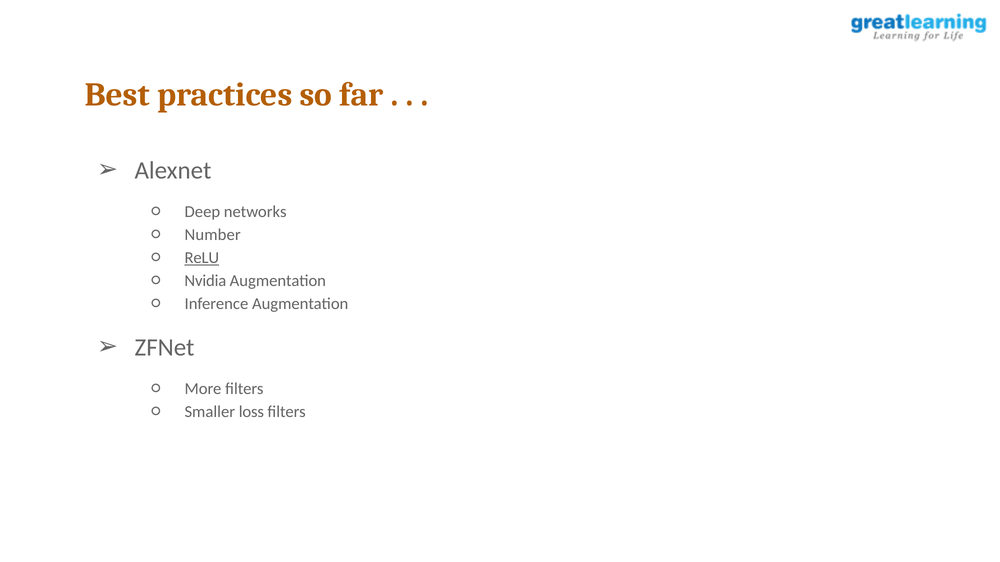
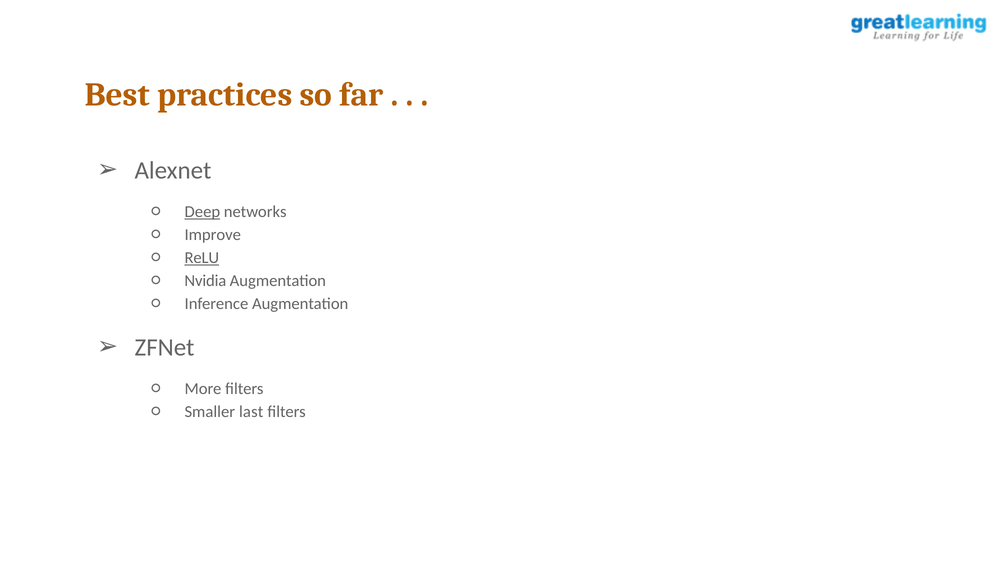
Deep underline: none -> present
Number: Number -> Improve
loss: loss -> last
